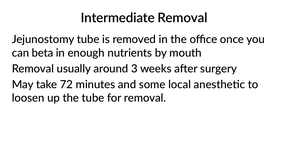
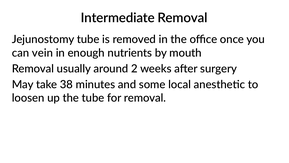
beta: beta -> vein
3: 3 -> 2
72: 72 -> 38
